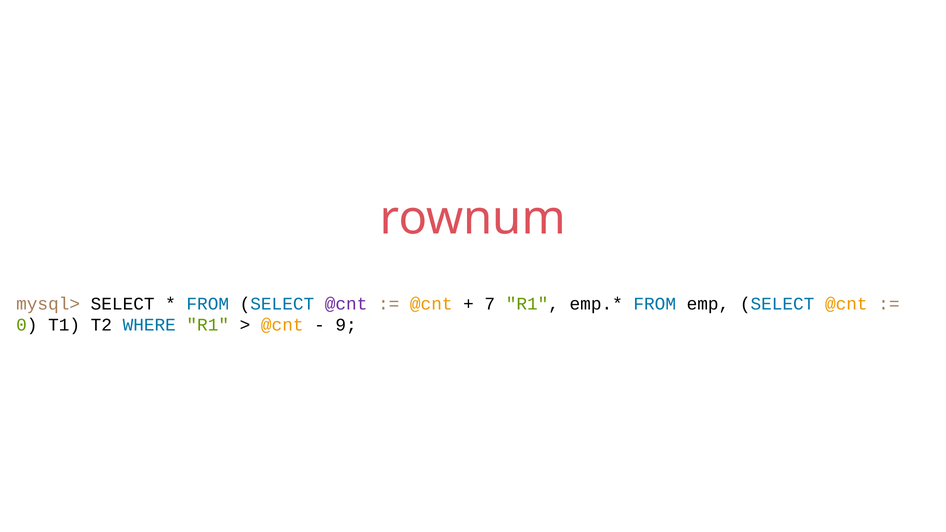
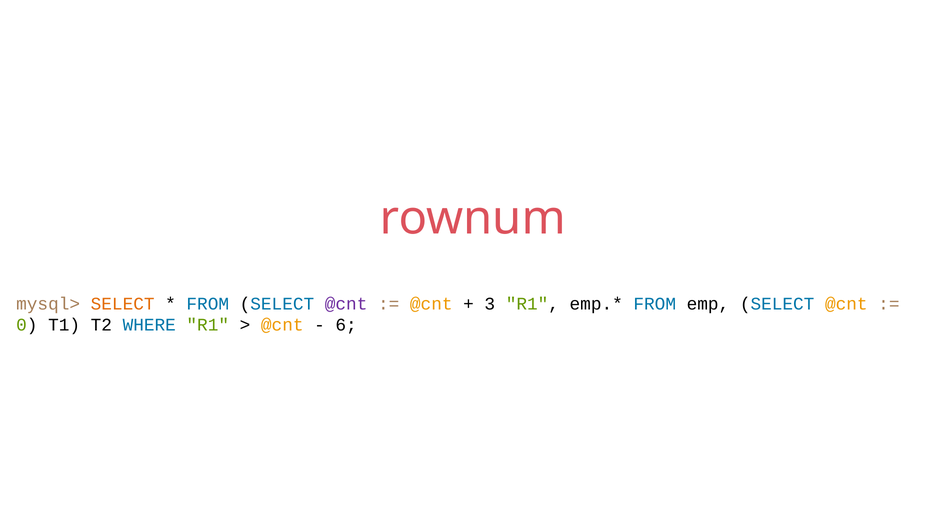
SELECT at (123, 304) colour: black -> orange
7: 7 -> 3
9: 9 -> 6
